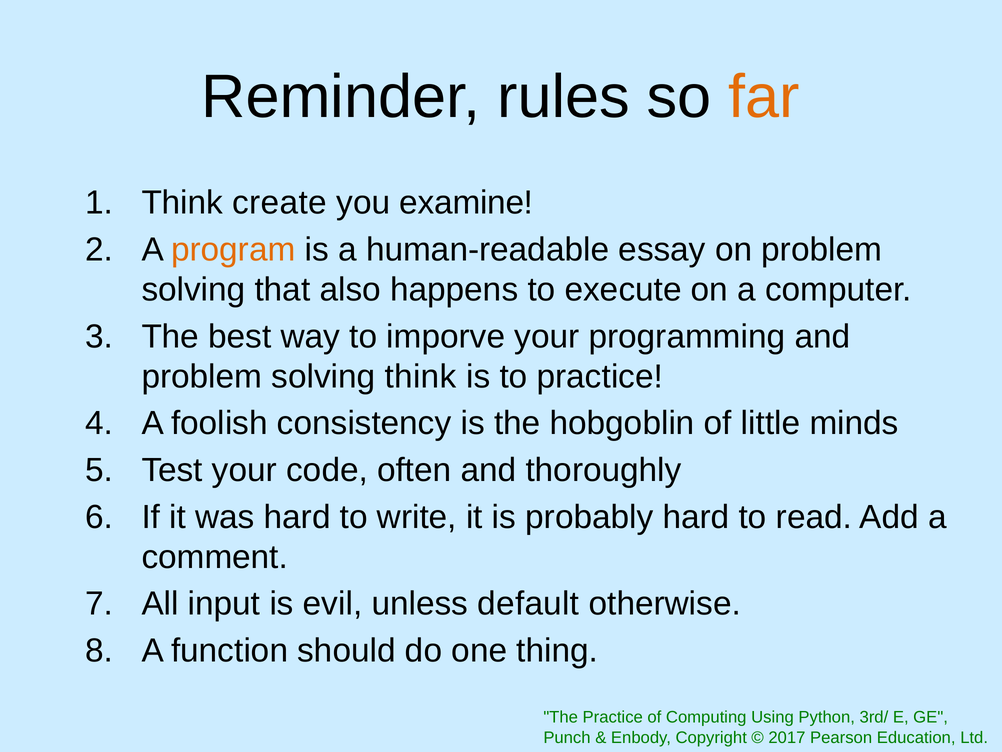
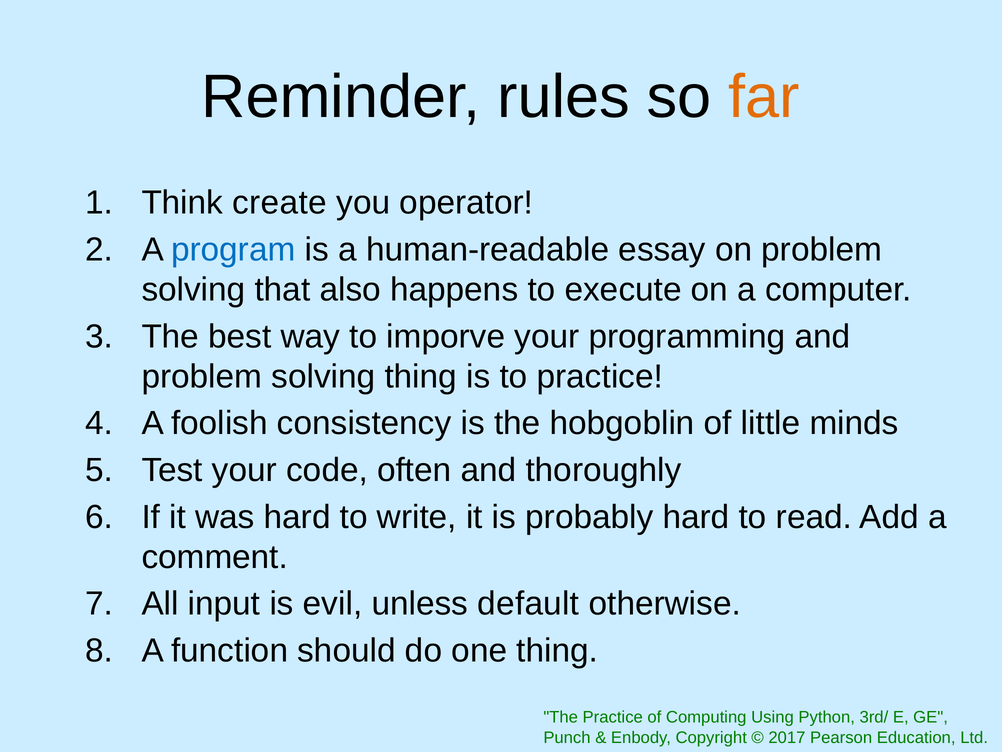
examine: examine -> operator
program colour: orange -> blue
solving think: think -> thing
